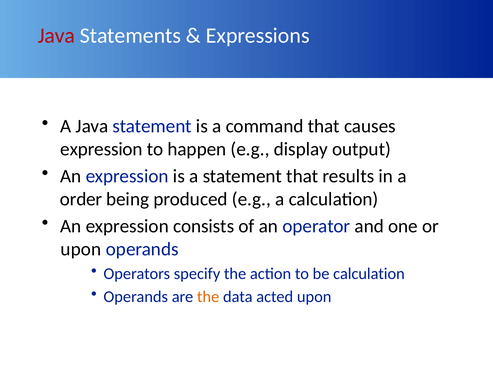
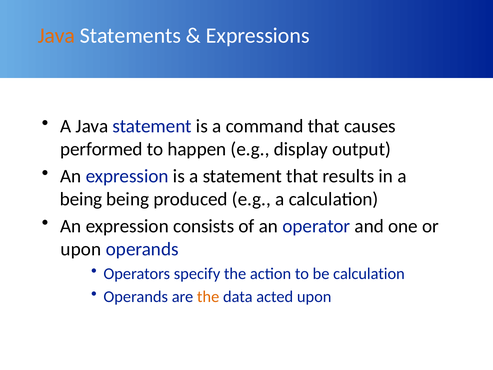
Java at (56, 36) colour: red -> orange
expression at (101, 149): expression -> performed
order at (81, 199): order -> being
